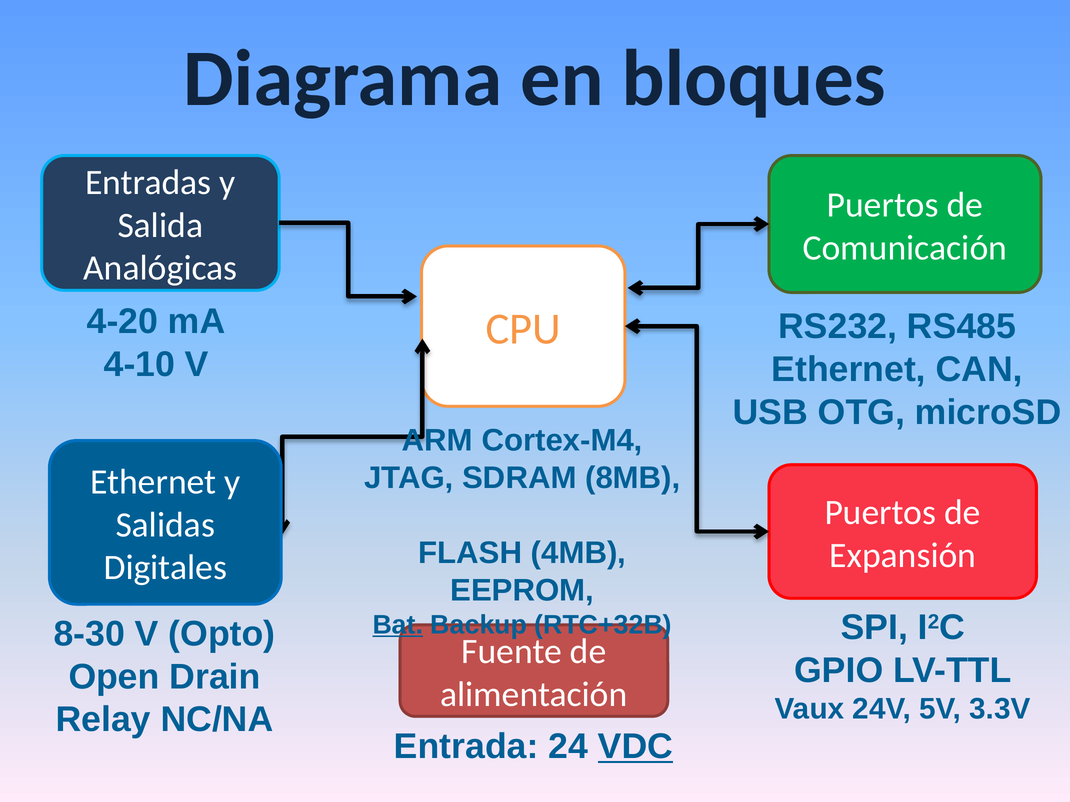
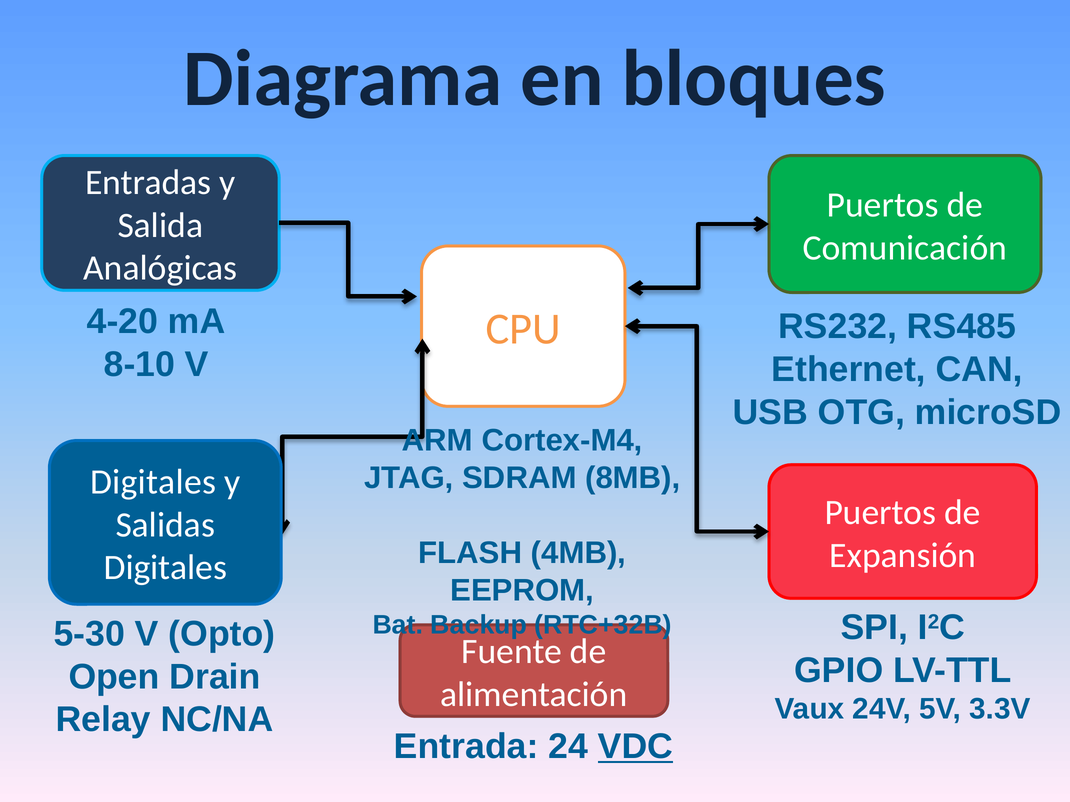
4-10: 4-10 -> 8-10
Ethernet at (153, 482): Ethernet -> Digitales
Bat underline: present -> none
8-30: 8-30 -> 5-30
